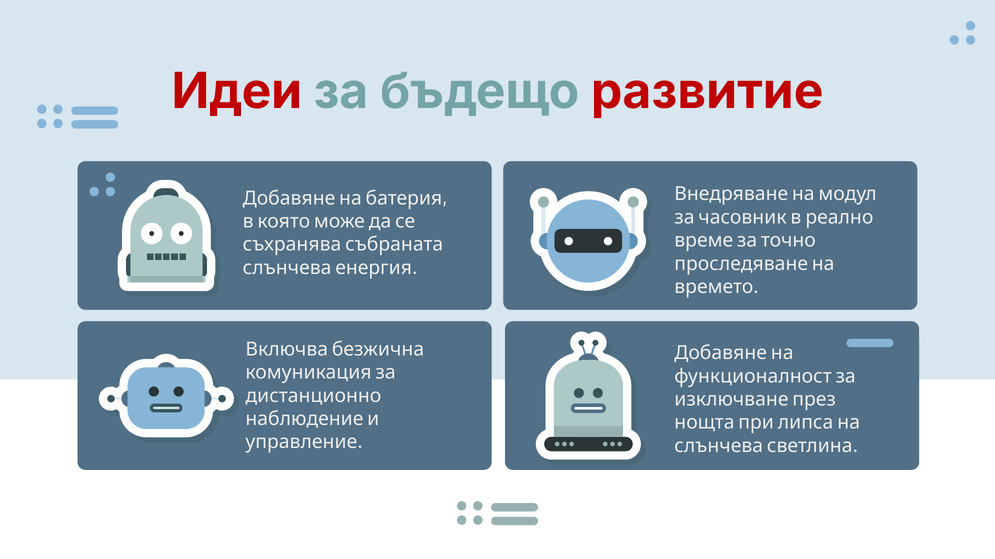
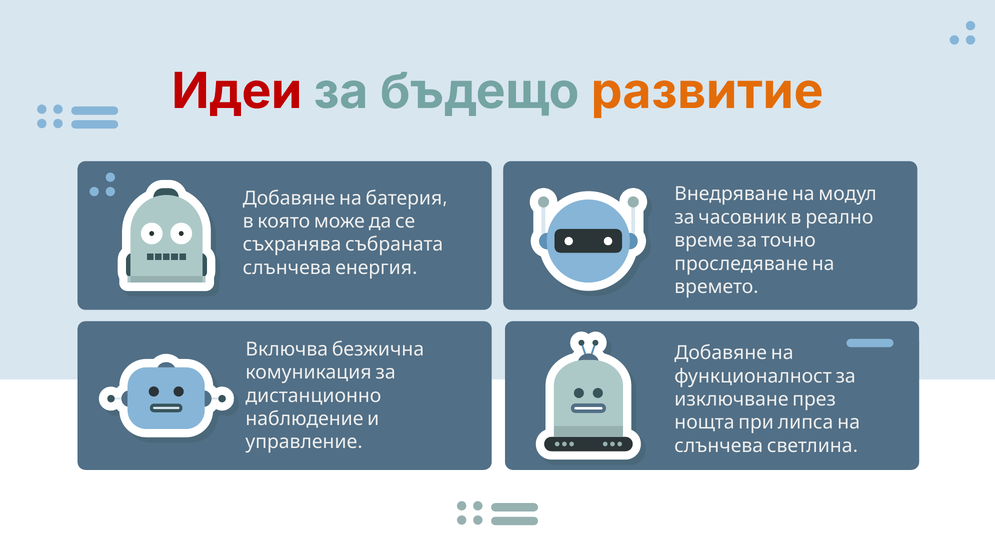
развитие colour: red -> orange
